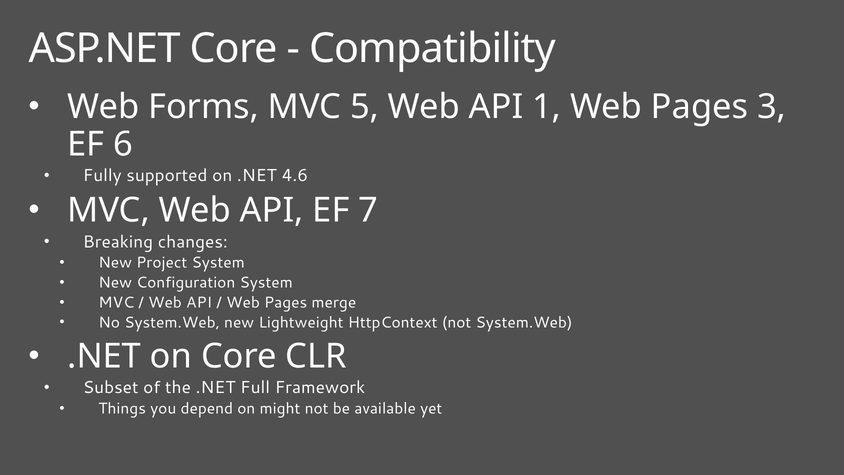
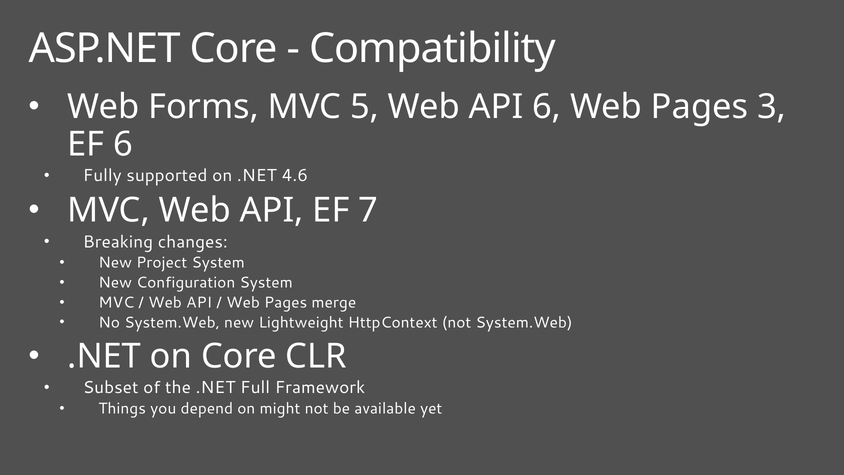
API 1: 1 -> 6
